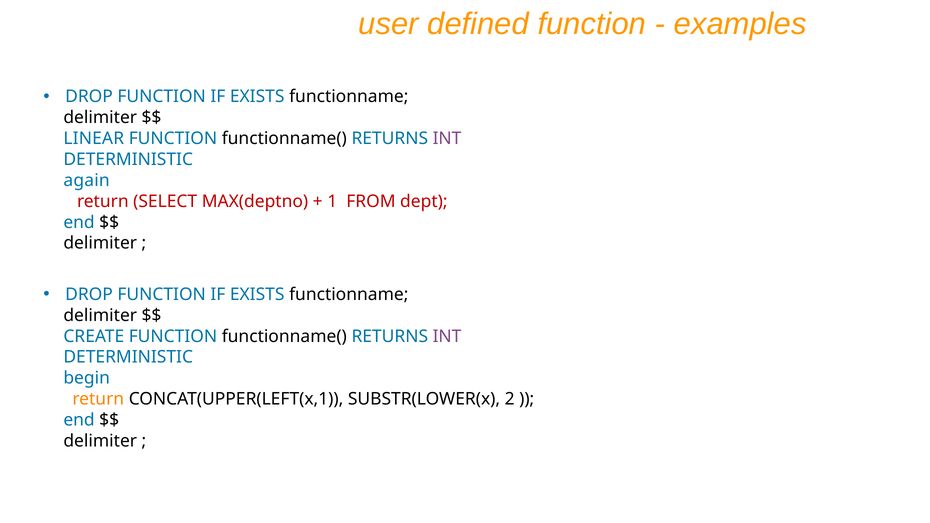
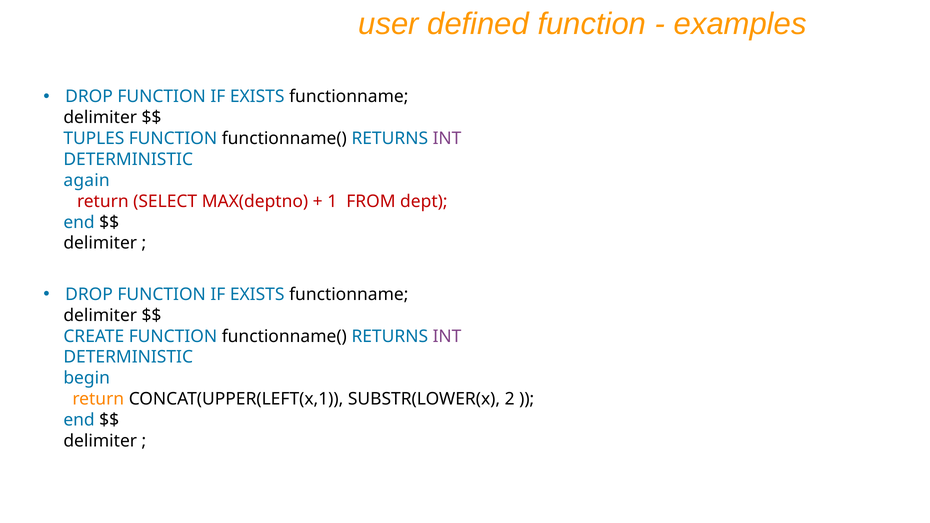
LINEAR: LINEAR -> TUPLES
